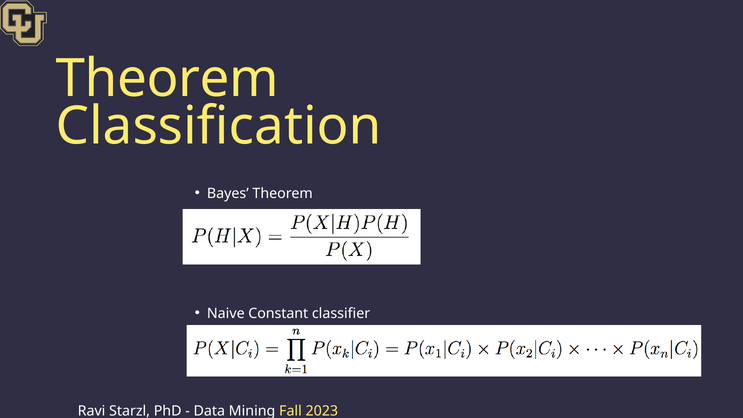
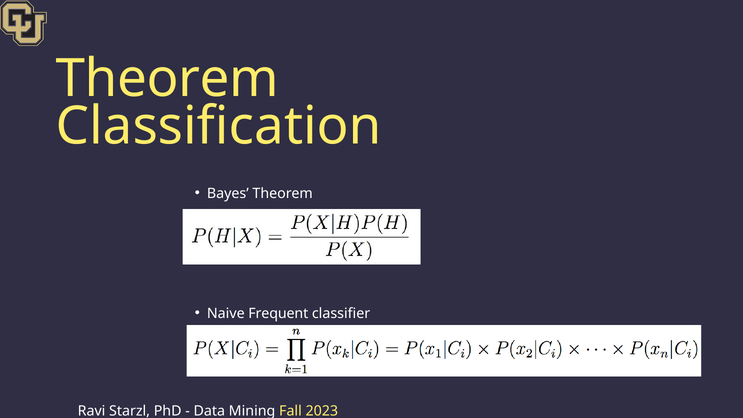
Constant: Constant -> Frequent
